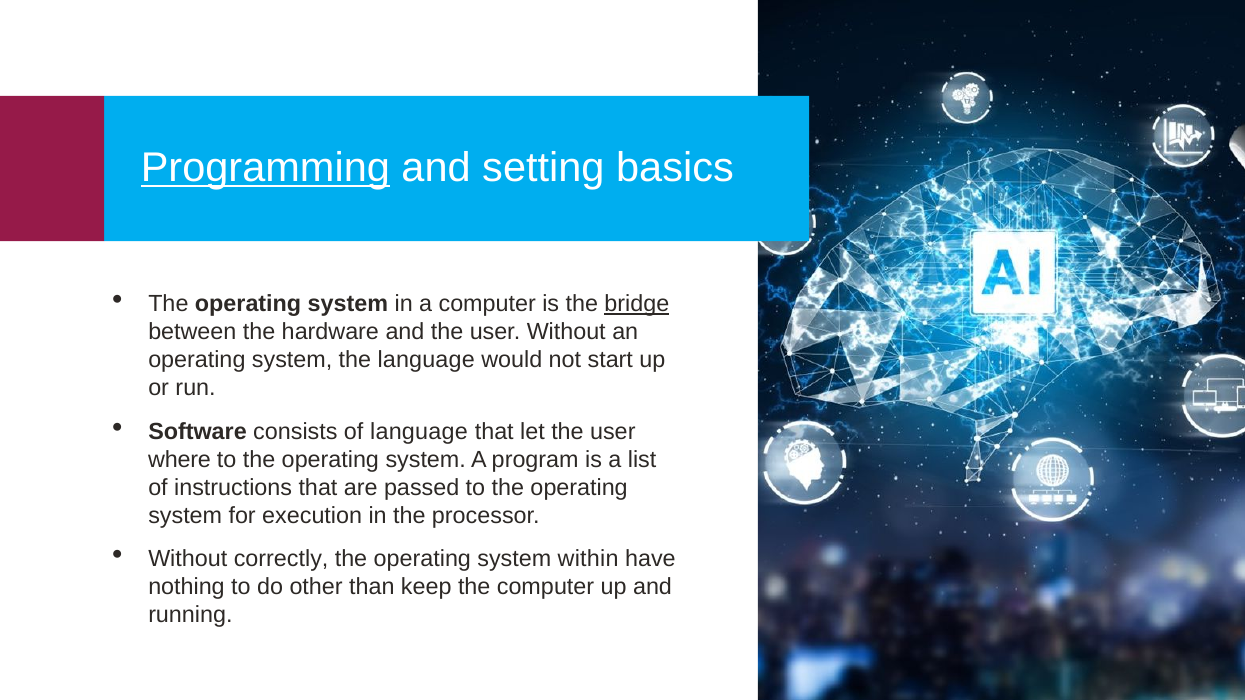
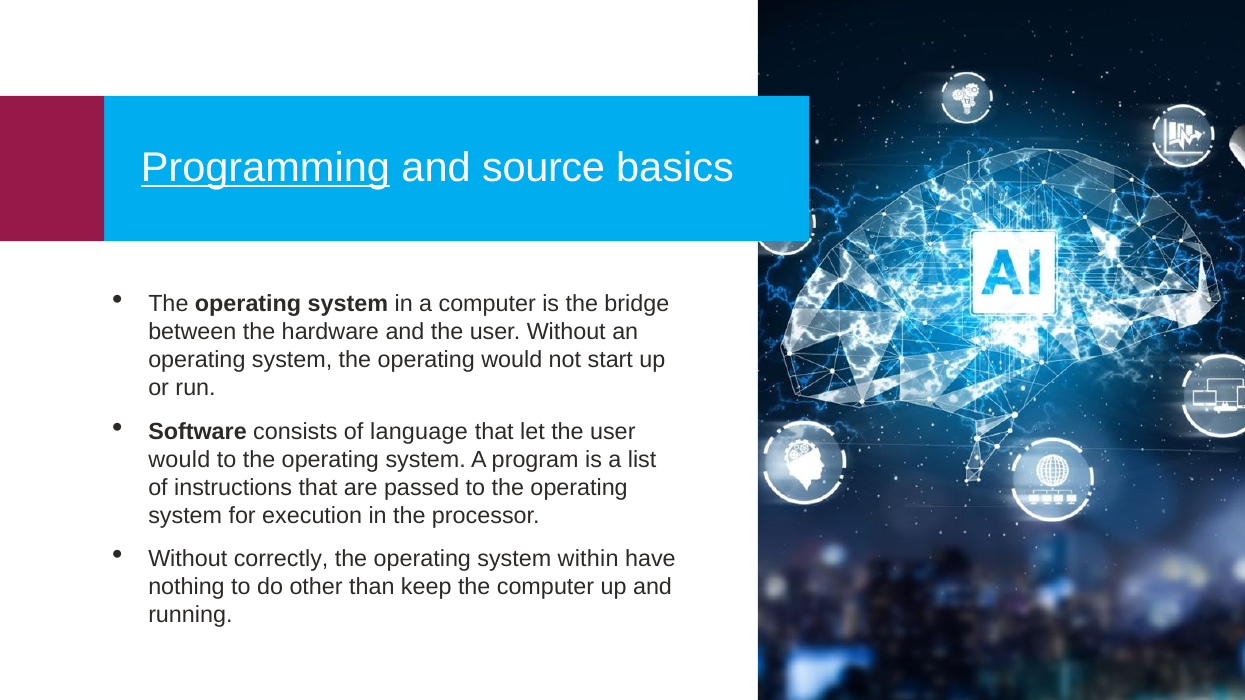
setting: setting -> source
bridge underline: present -> none
system the language: language -> operating
where at (180, 460): where -> would
